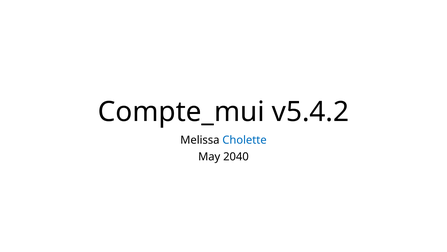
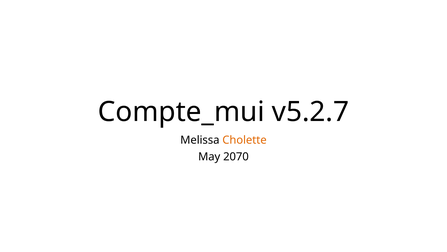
v5.4.2: v5.4.2 -> v5.2.7
Cholette colour: blue -> orange
2040: 2040 -> 2070
